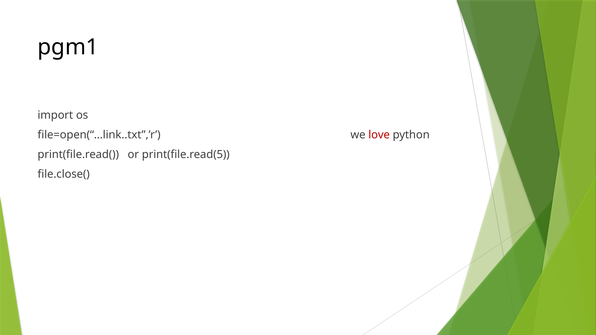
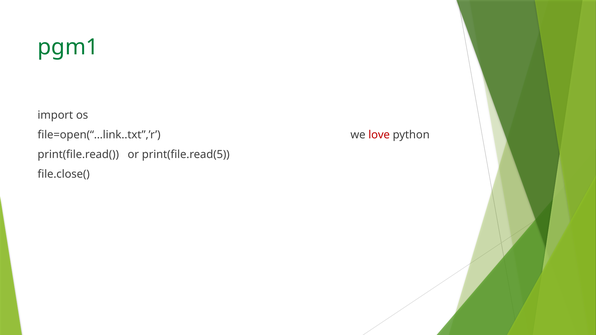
pgm1 colour: black -> green
